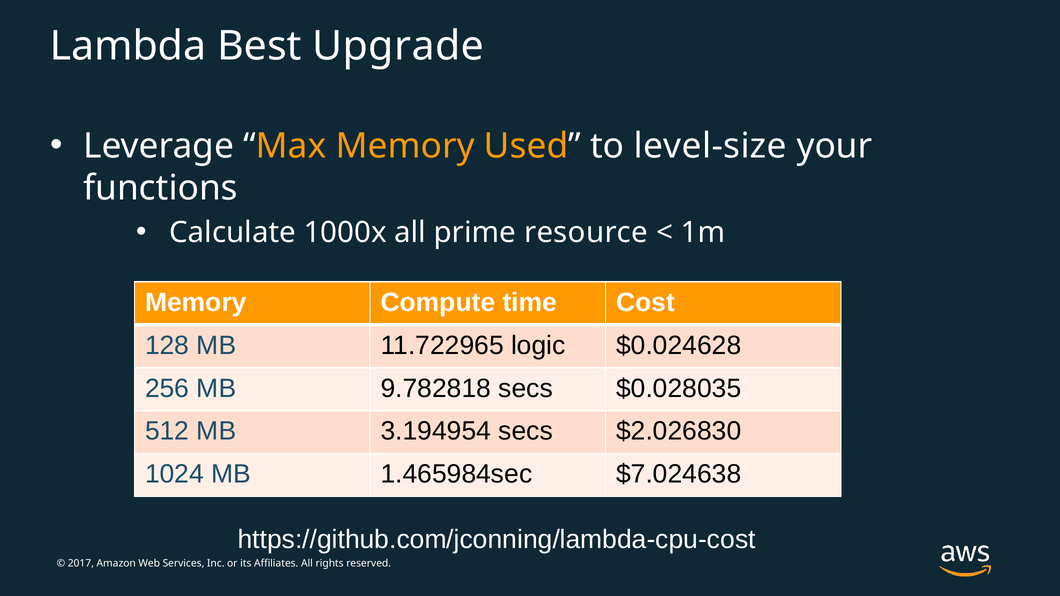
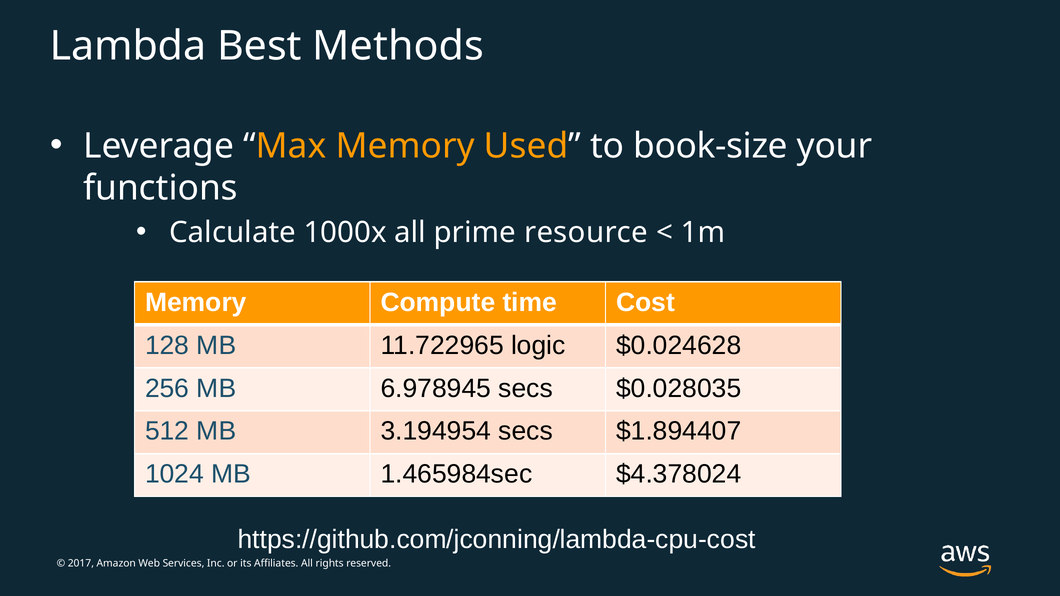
Upgrade: Upgrade -> Methods
level-size: level-size -> book-size
9.782818: 9.782818 -> 6.978945
$2.026830: $2.026830 -> $1.894407
$7.024638: $7.024638 -> $4.378024
